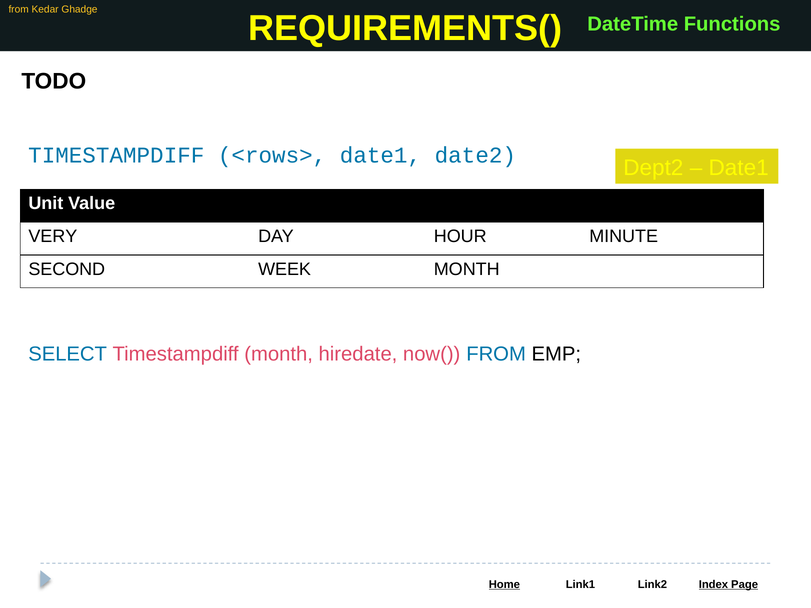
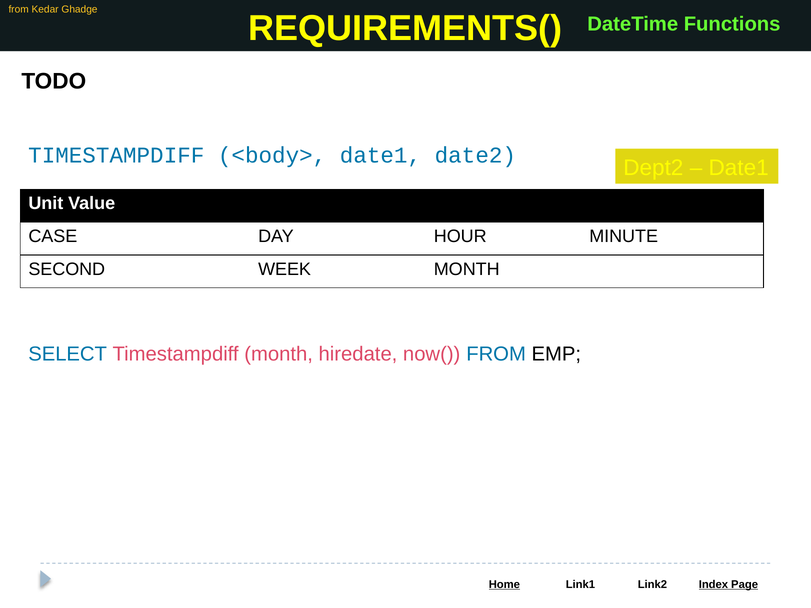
<rows>: <rows> -> <body>
VERY: VERY -> CASE
